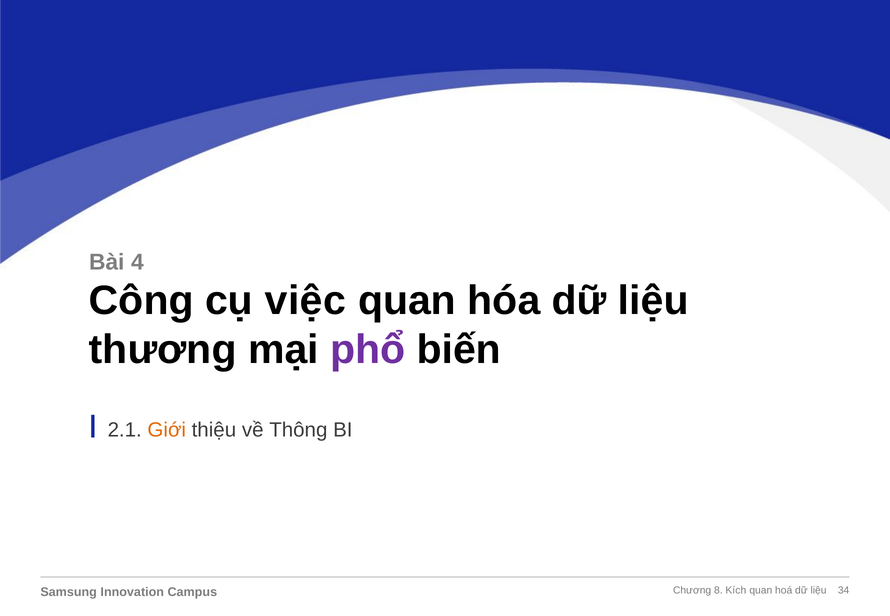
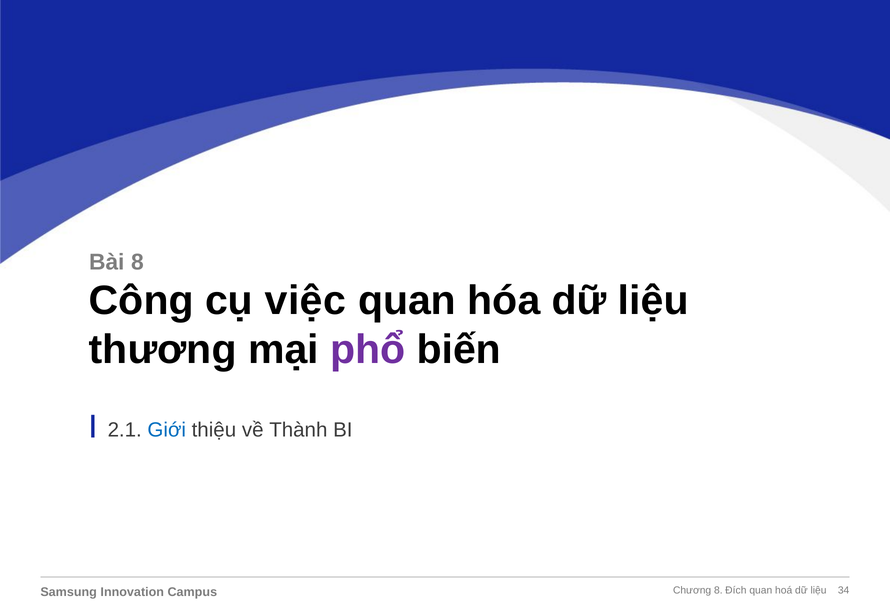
Bài 4: 4 -> 8
Giới colour: orange -> blue
Thông: Thông -> Thành
Kích: Kích -> Đích
